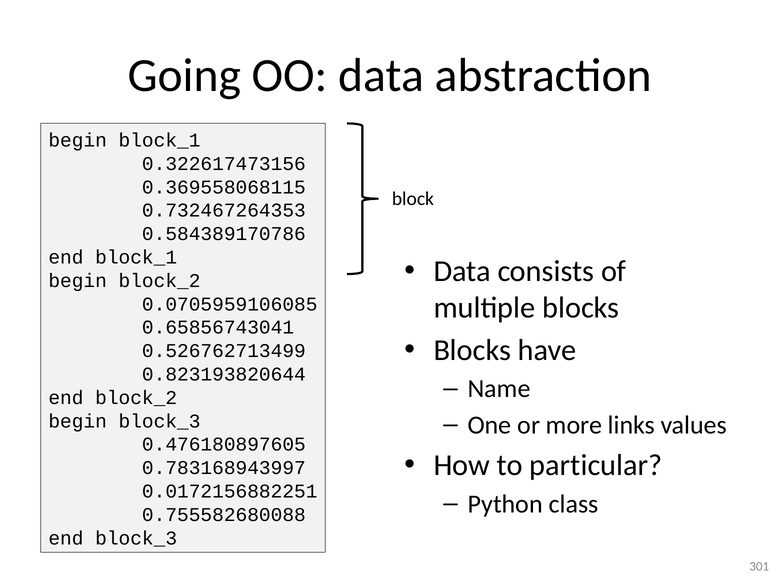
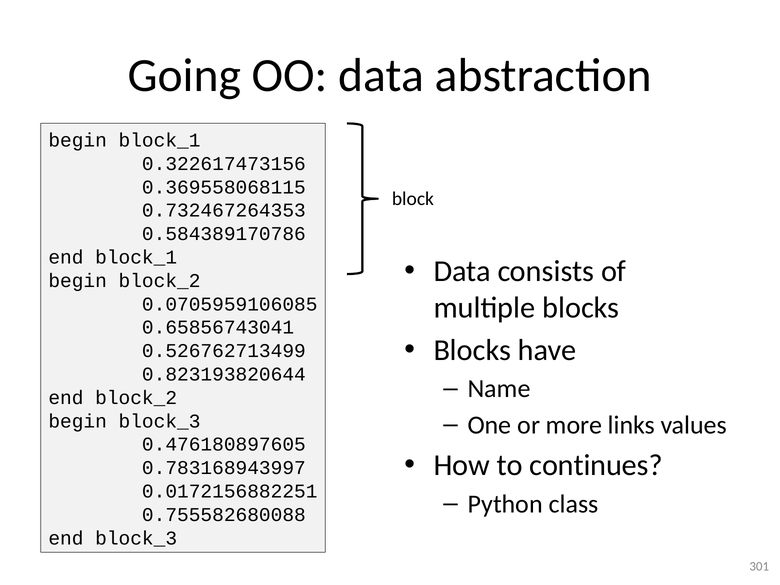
particular: particular -> continues
